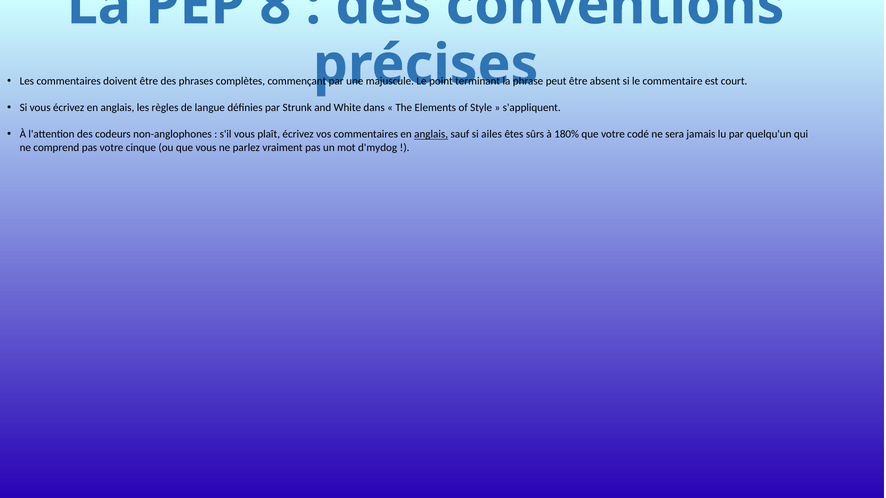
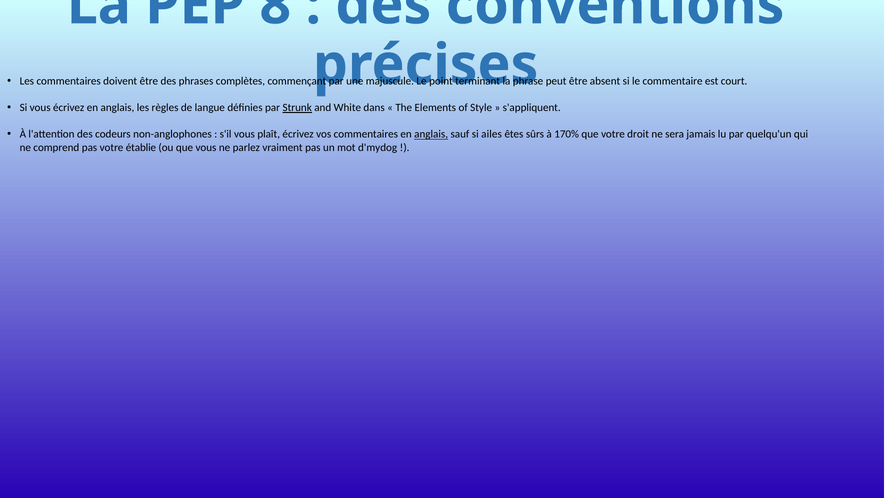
Strunk underline: none -> present
180%: 180% -> 170%
codé: codé -> droit
cinque: cinque -> établie
